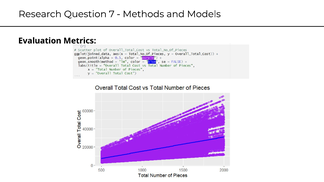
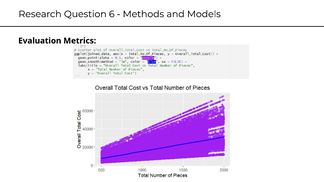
7: 7 -> 6
